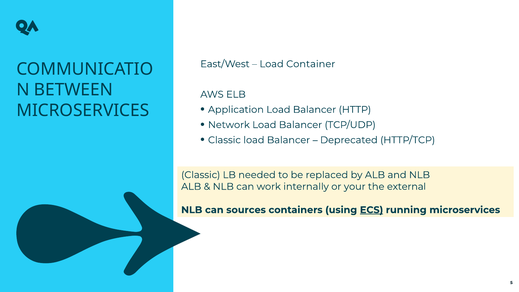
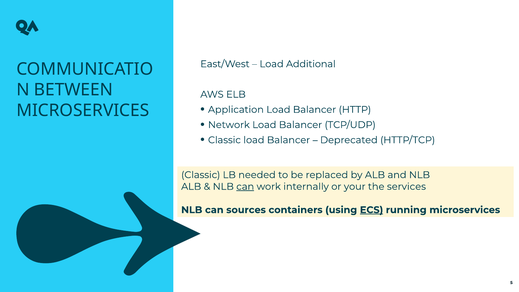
Container: Container -> Additional
can at (245, 187) underline: none -> present
external: external -> services
